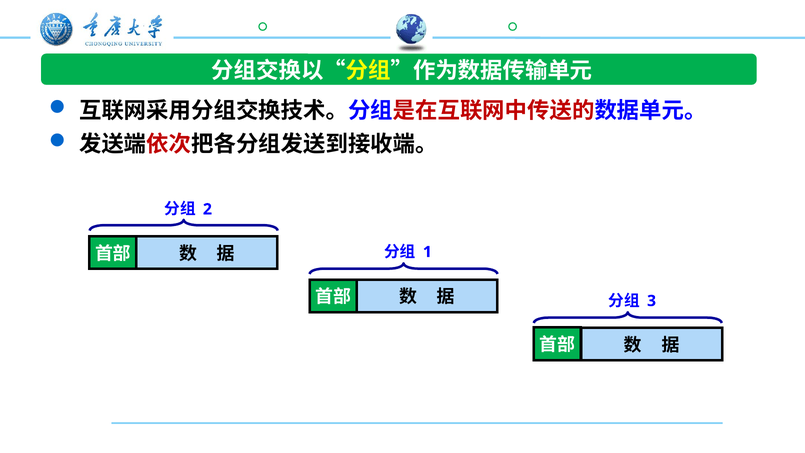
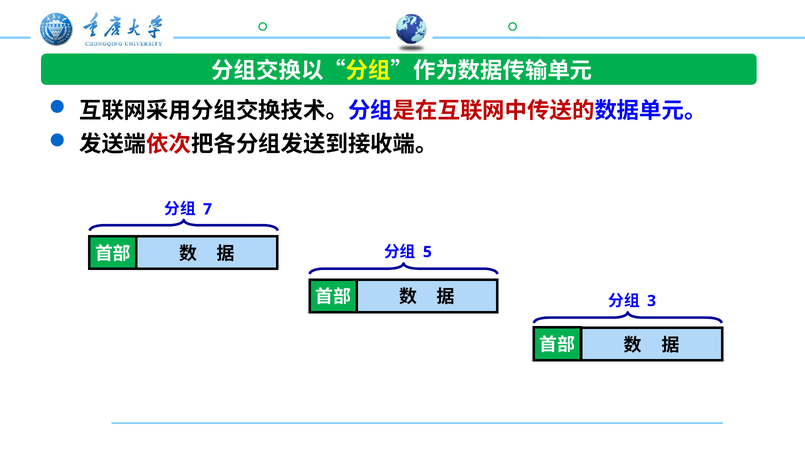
2: 2 -> 7
1: 1 -> 5
